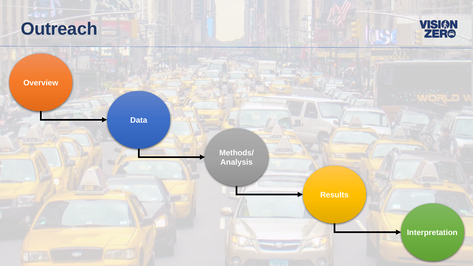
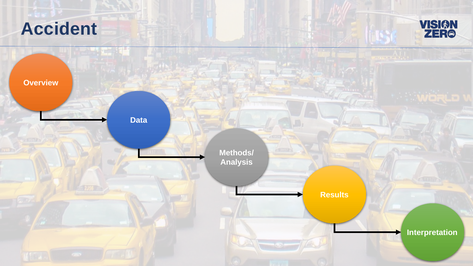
Outreach: Outreach -> Accident
